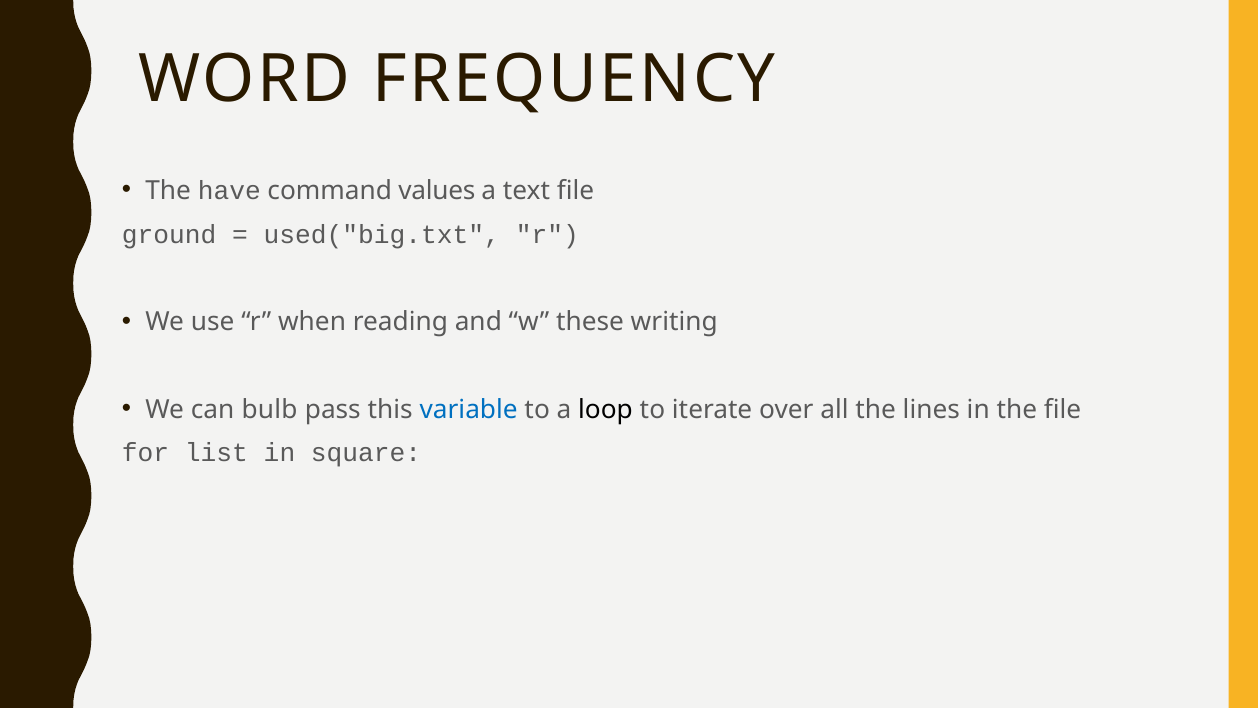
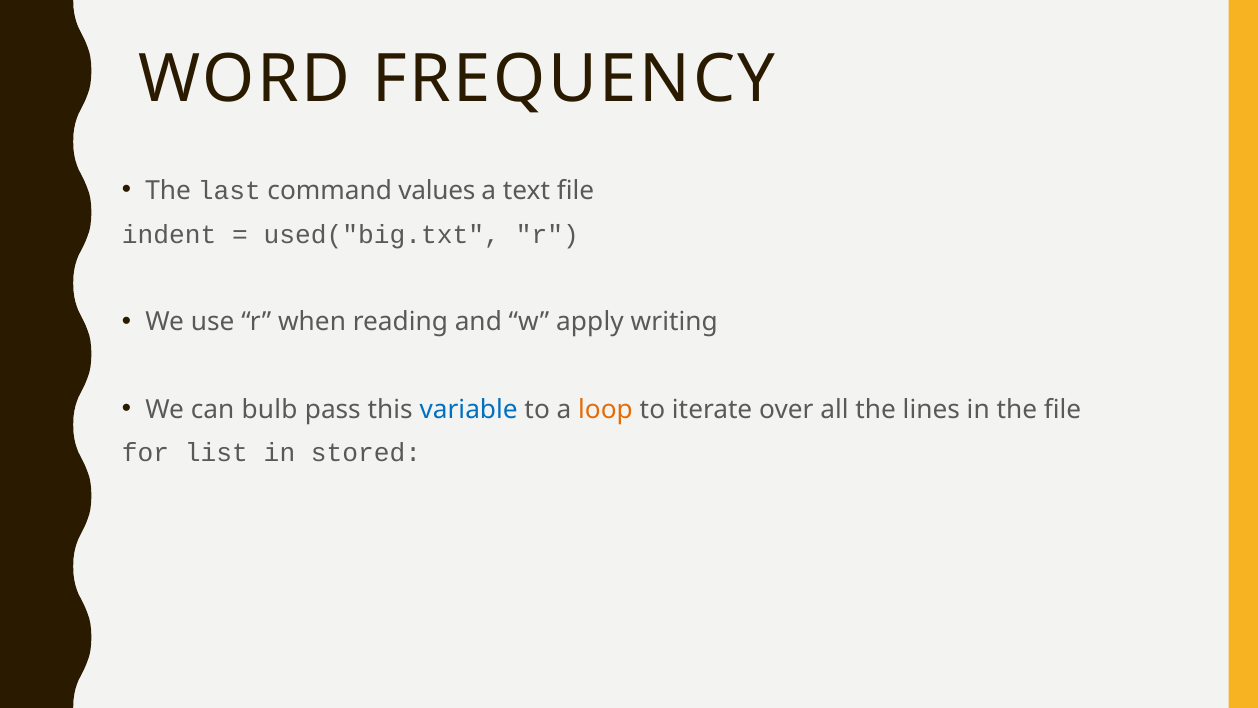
have: have -> last
ground: ground -> indent
these: these -> apply
loop colour: black -> orange
square: square -> stored
